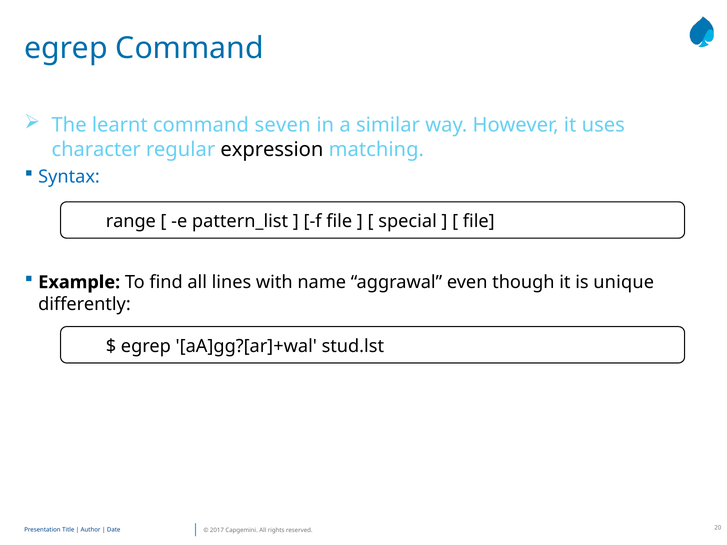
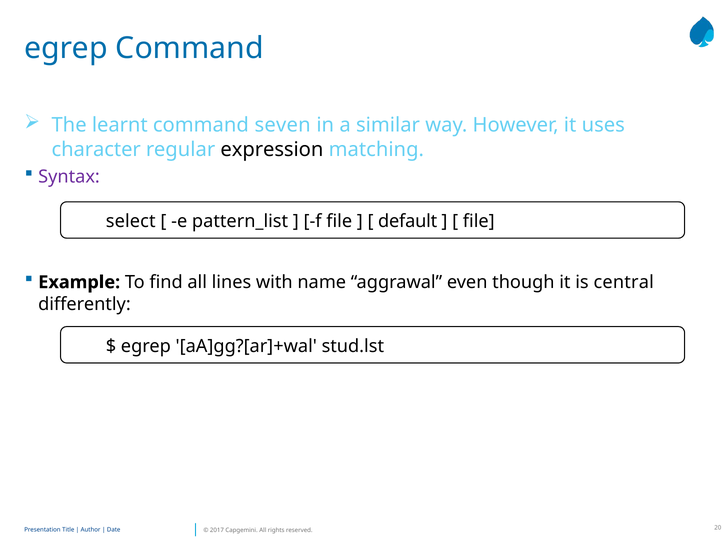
Syntax colour: blue -> purple
range: range -> select
special: special -> default
unique: unique -> central
